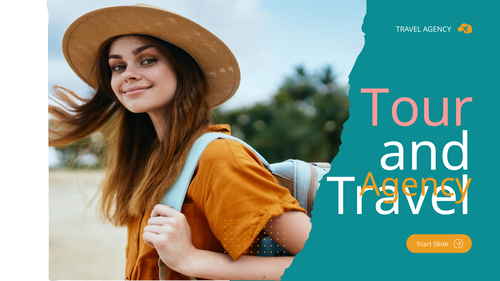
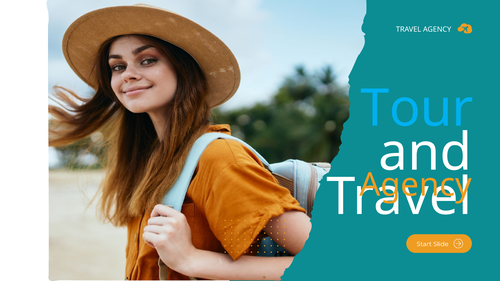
Tour colour: pink -> light blue
